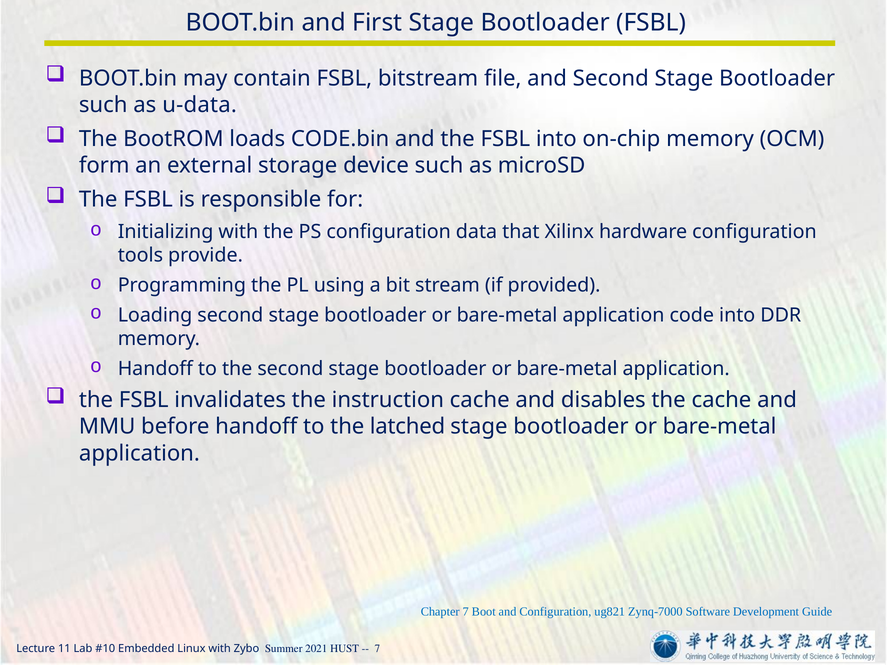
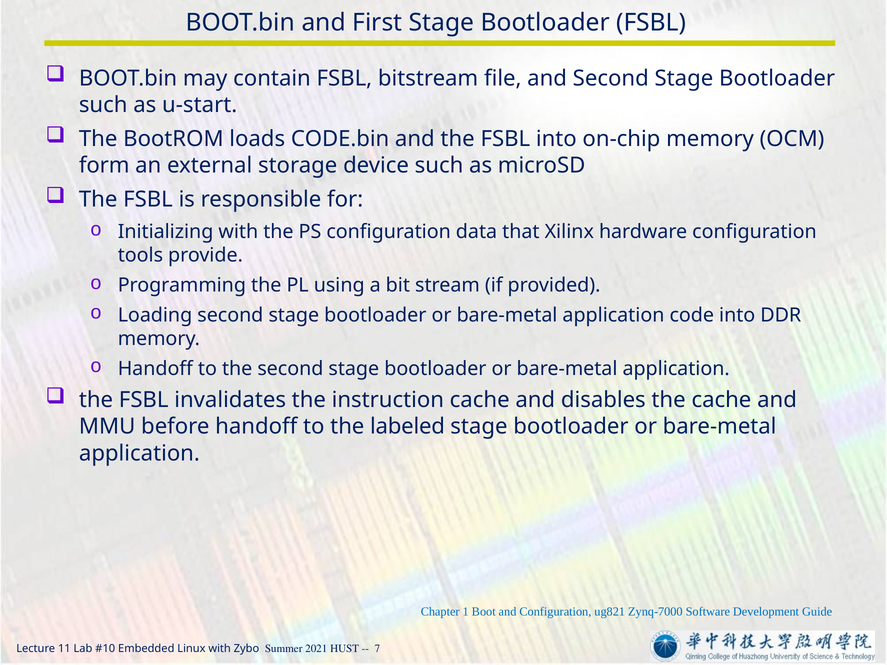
u-data: u-data -> u-start
latched: latched -> labeled
Chapter 7: 7 -> 1
